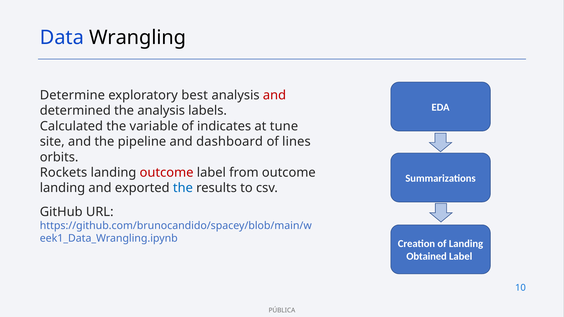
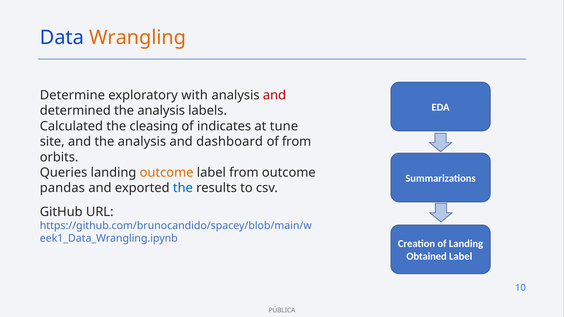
Wrangling colour: black -> orange
best: best -> with
variable: variable -> cleasing
and the pipeline: pipeline -> analysis
of lines: lines -> from
Rockets: Rockets -> Queries
outcome at (167, 173) colour: red -> orange
landing at (62, 188): landing -> pandas
